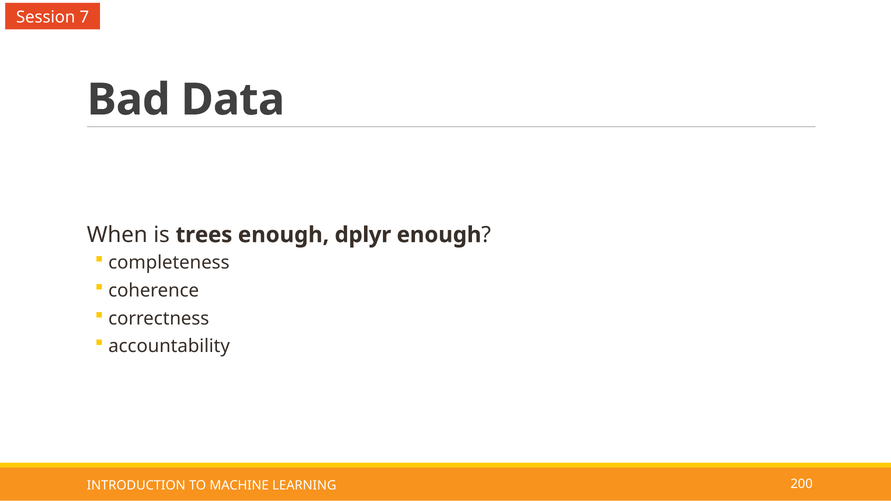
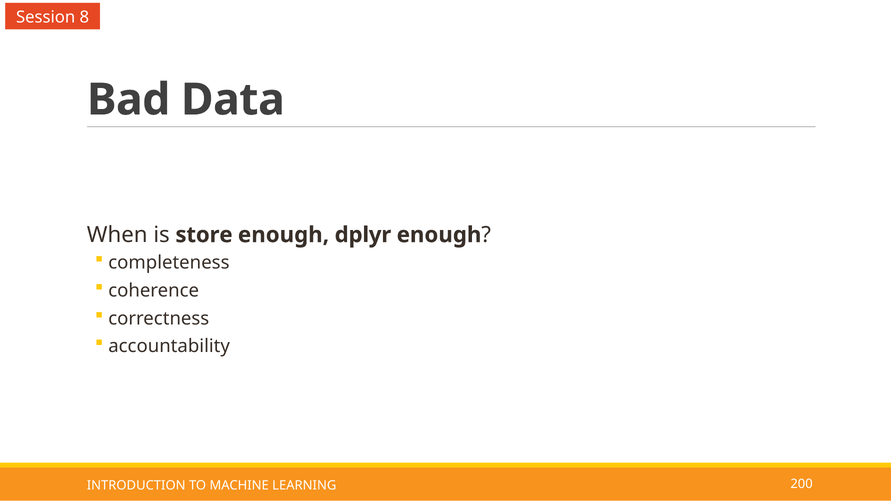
7: 7 -> 8
trees: trees -> store
